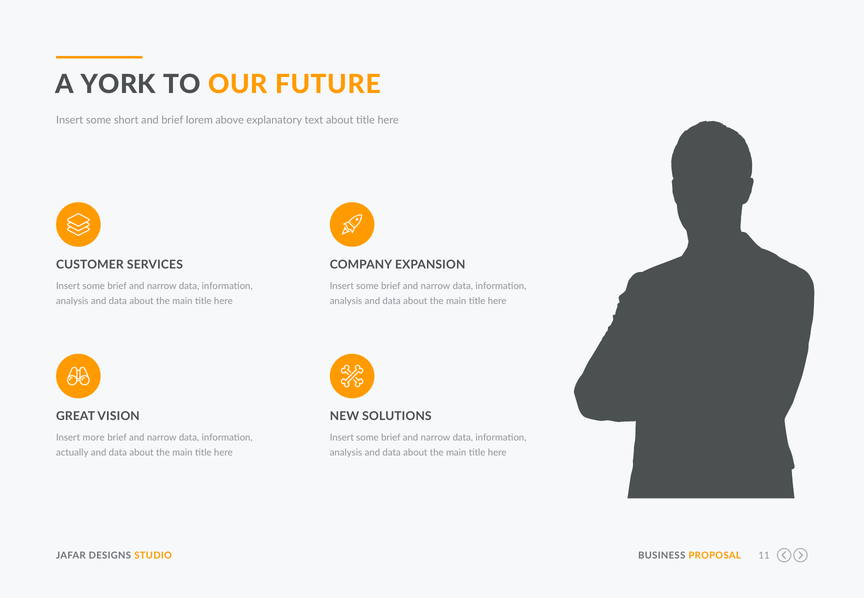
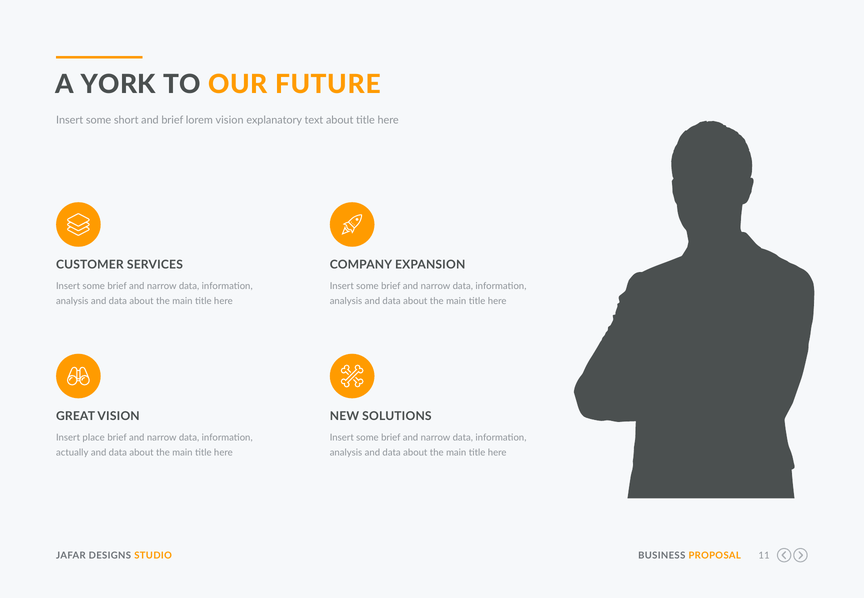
lorem above: above -> vision
more: more -> place
